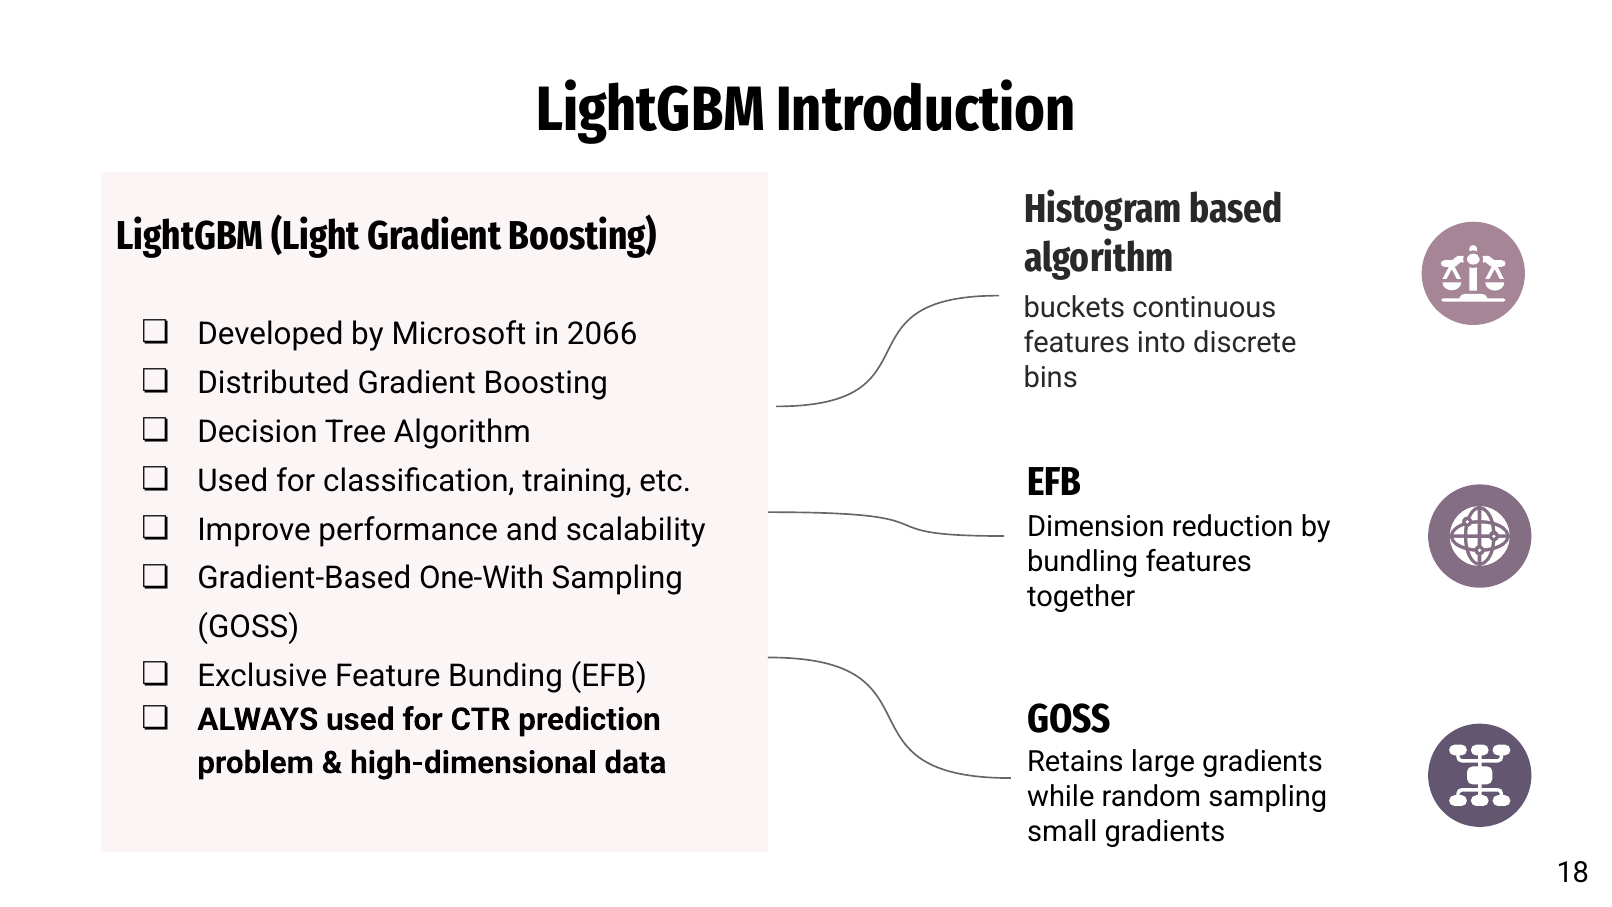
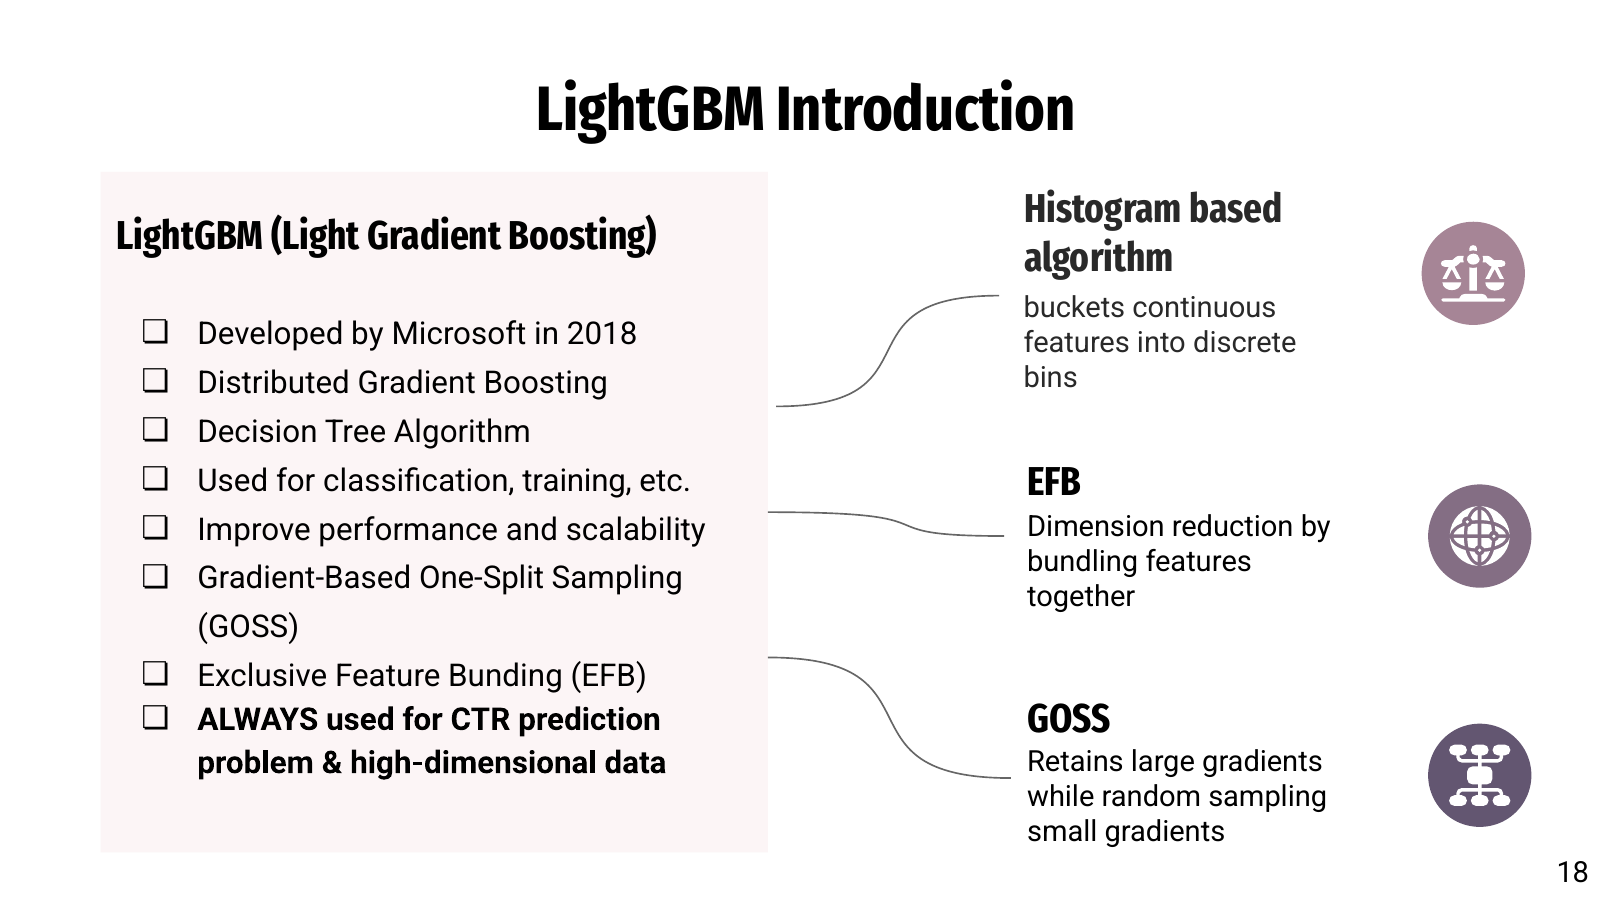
2066: 2066 -> 2018
One-With: One-With -> One-Split
